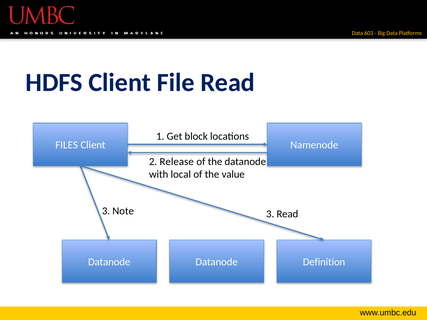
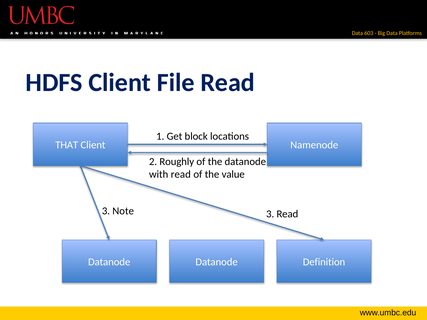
FILES: FILES -> THAT
Release: Release -> Roughly
with local: local -> read
